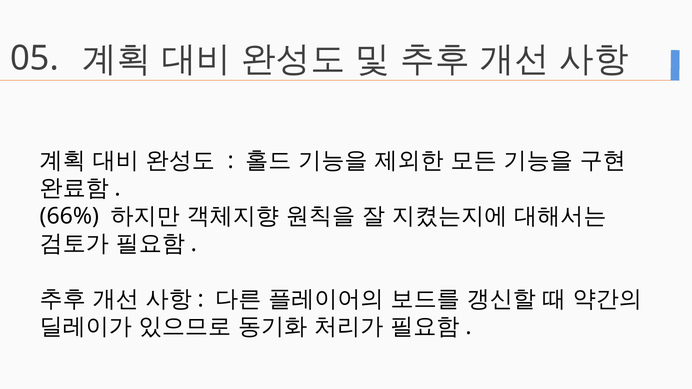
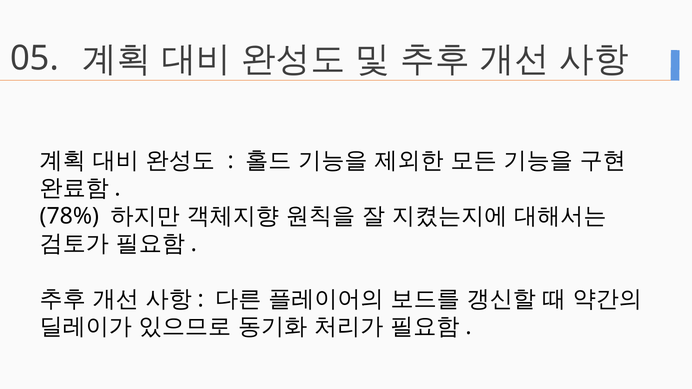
66%: 66% -> 78%
